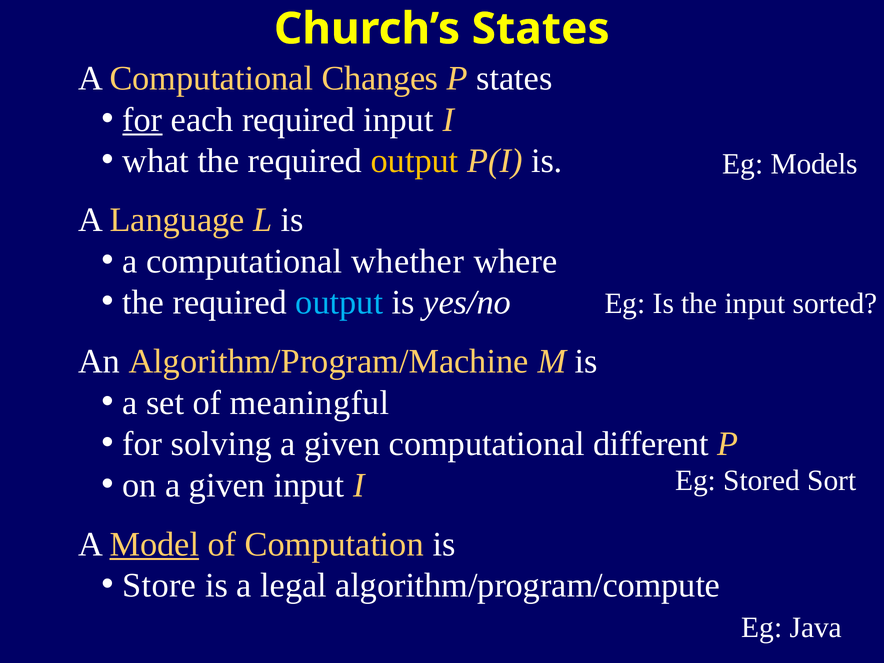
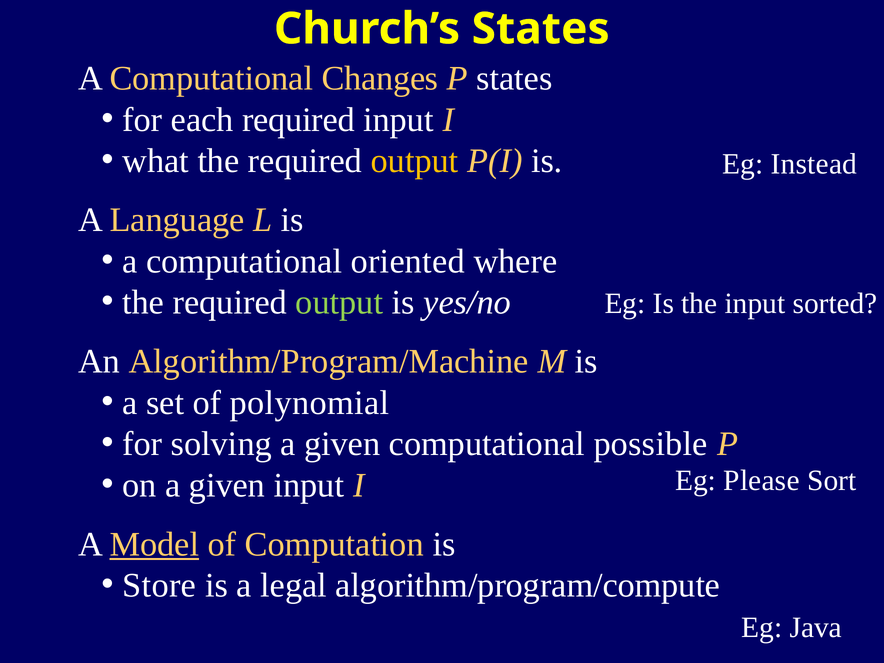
for at (142, 120) underline: present -> none
Models: Models -> Instead
whether: whether -> oriented
output at (339, 303) colour: light blue -> light green
meaningful: meaningful -> polynomial
different: different -> possible
Stored: Stored -> Please
